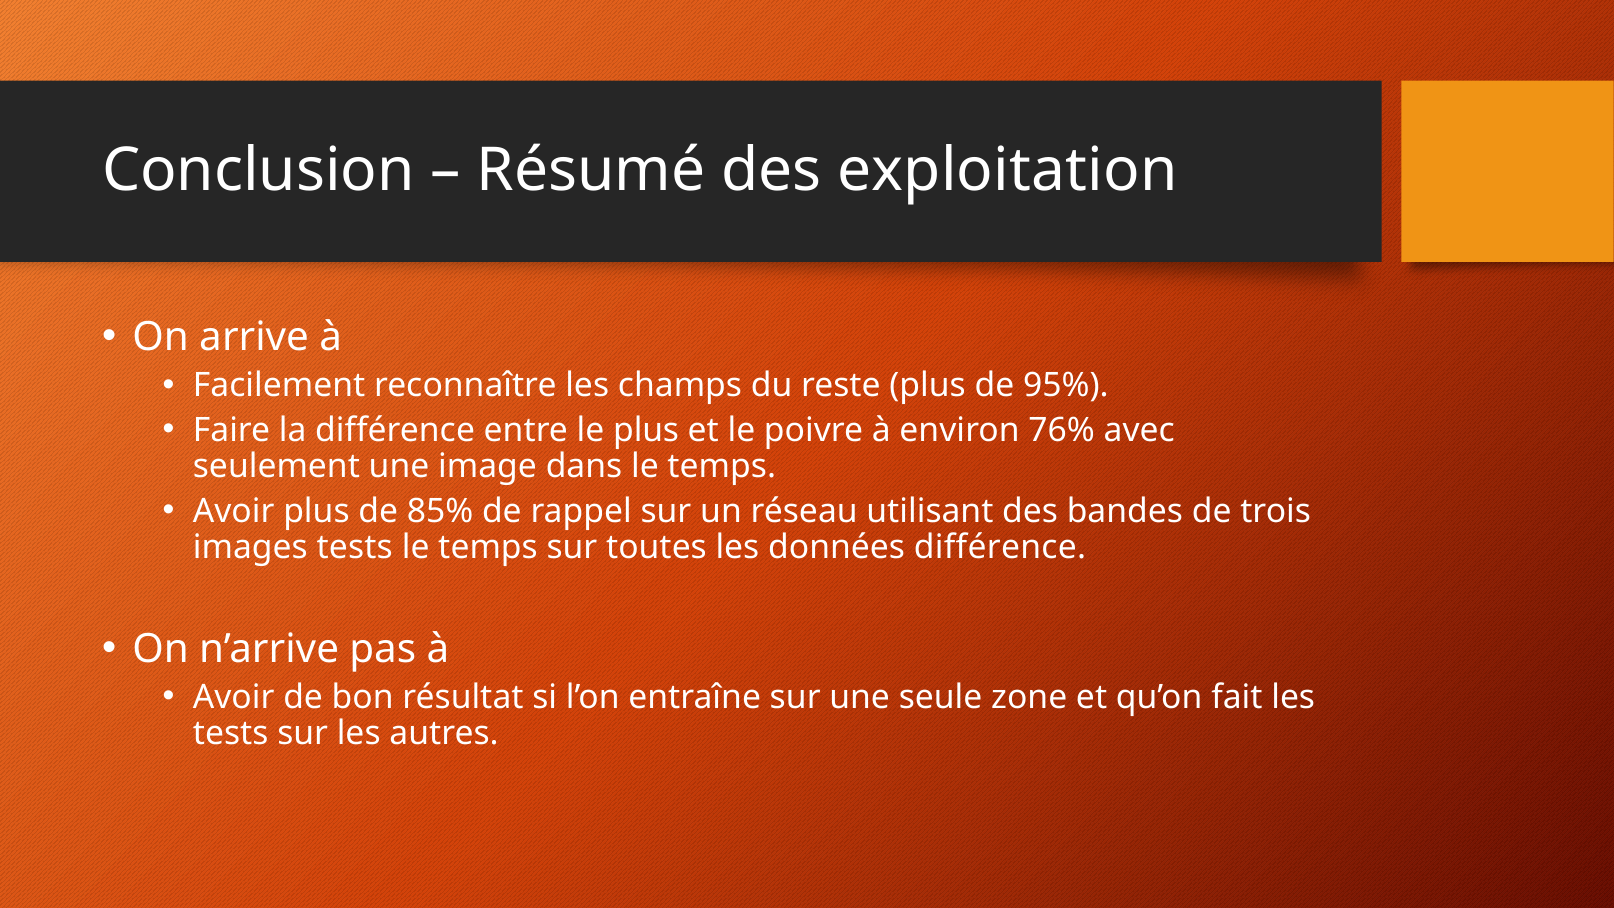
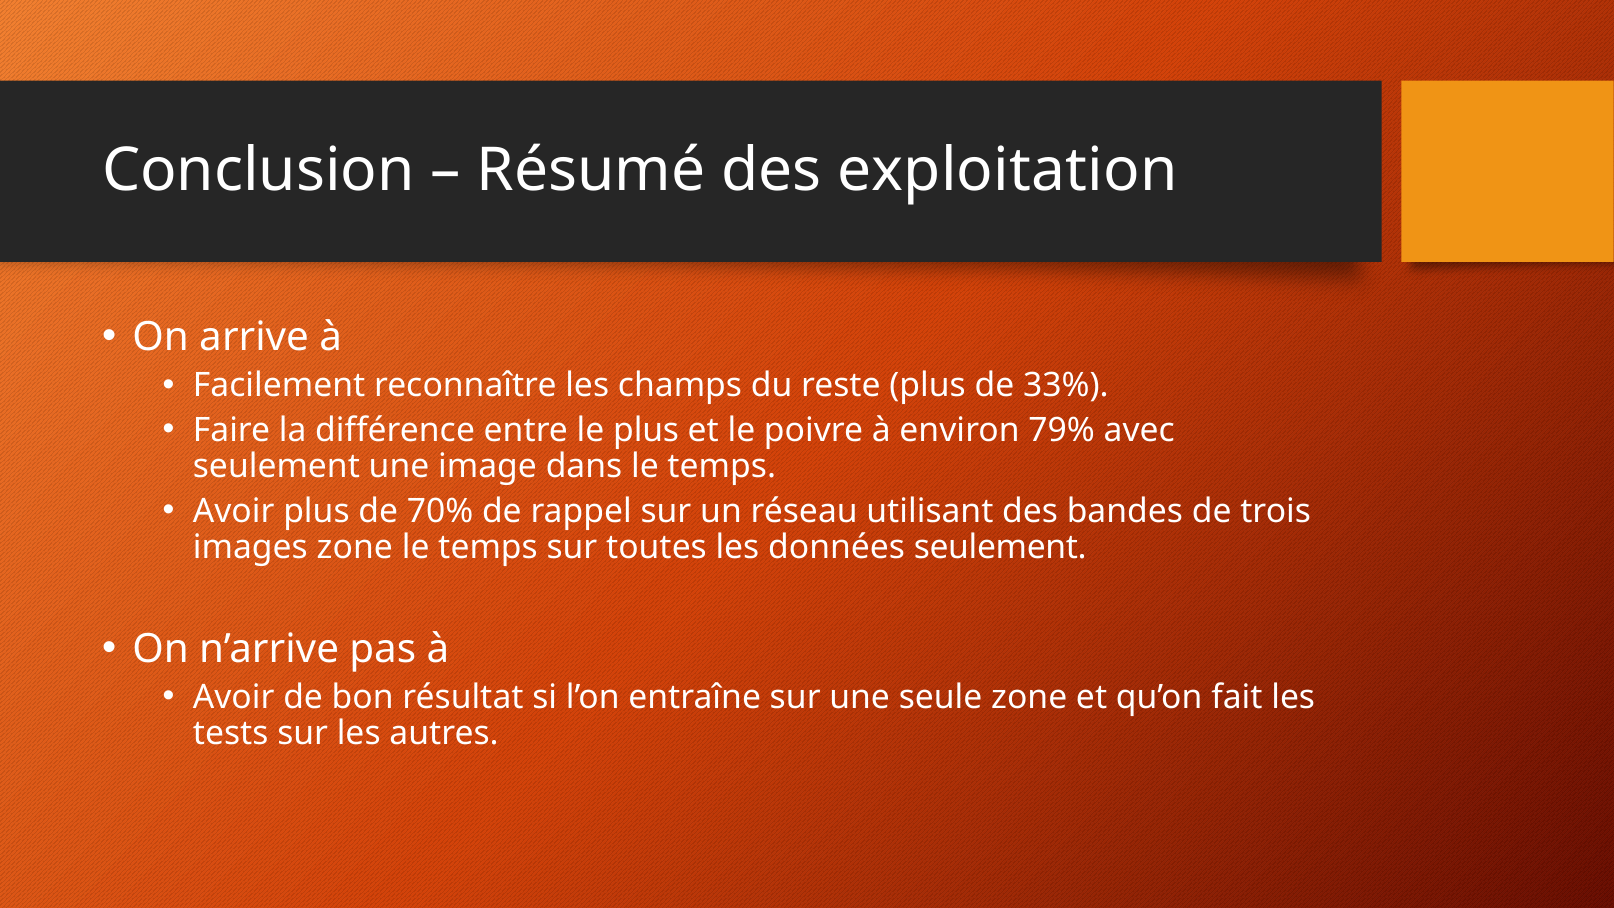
95%: 95% -> 33%
76%: 76% -> 79%
85%: 85% -> 70%
images tests: tests -> zone
données différence: différence -> seulement
